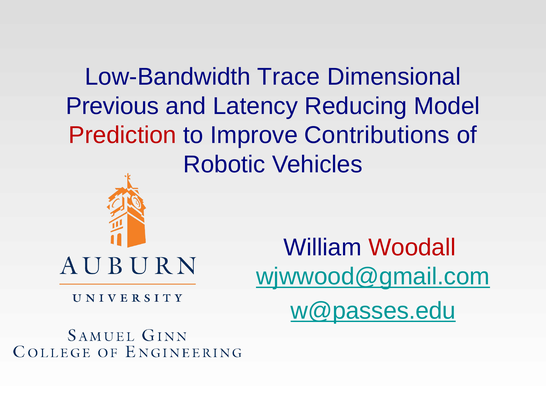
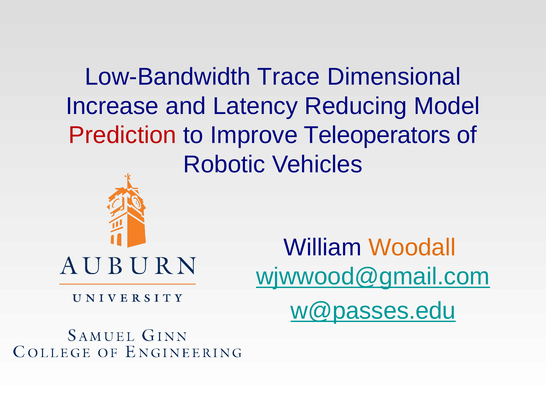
Previous: Previous -> Increase
Contributions: Contributions -> Teleoperators
Woodall colour: red -> orange
